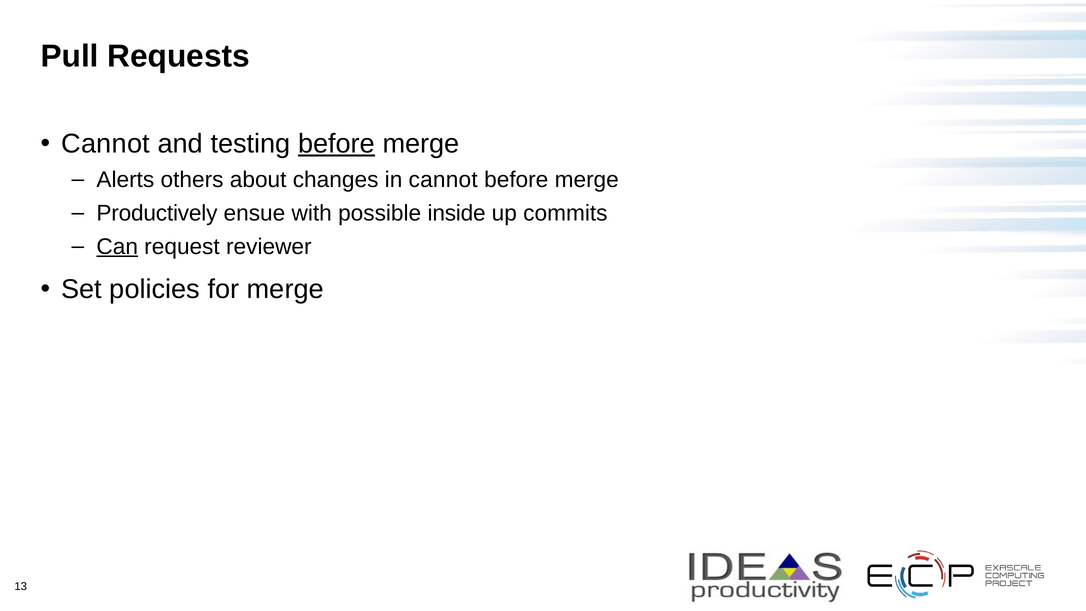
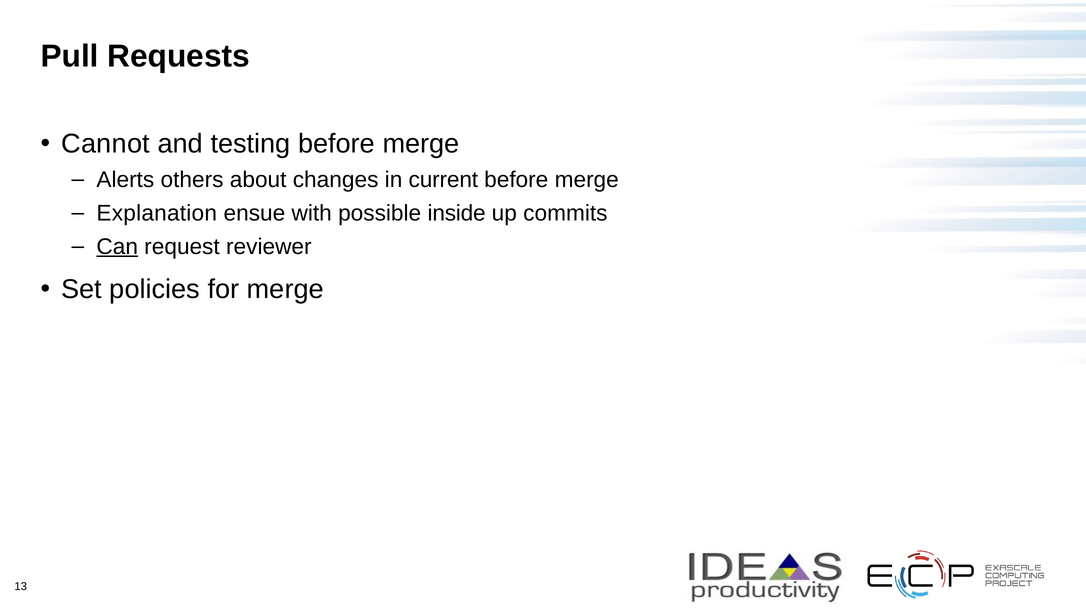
before at (337, 144) underline: present -> none
in cannot: cannot -> current
Productively: Productively -> Explanation
